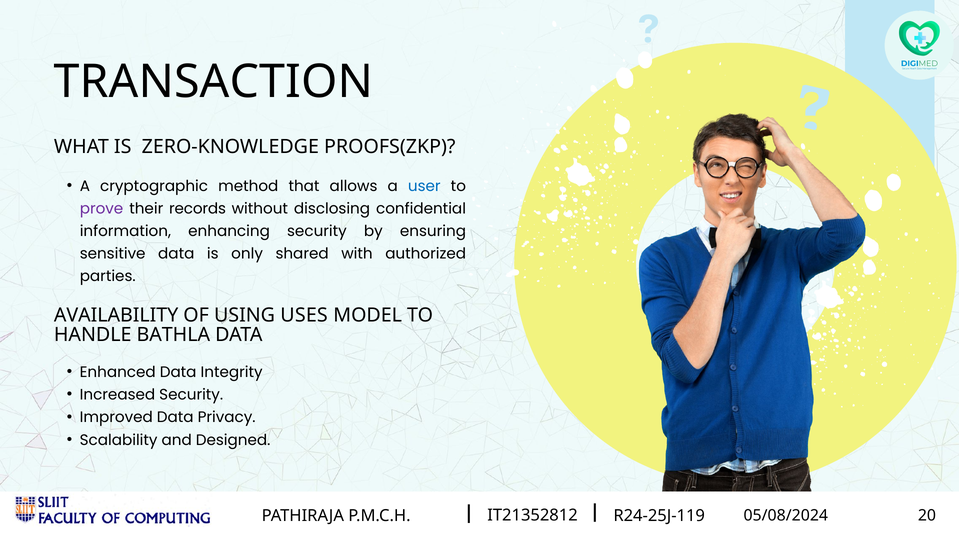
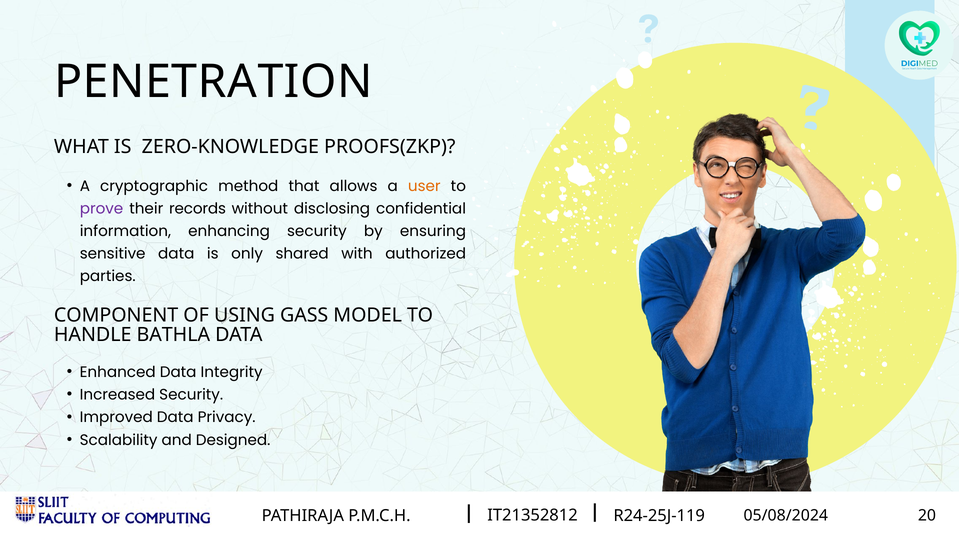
TRANSACTION: TRANSACTION -> PENETRATION
user colour: blue -> orange
AVAILABILITY: AVAILABILITY -> COMPONENT
USES: USES -> GASS
